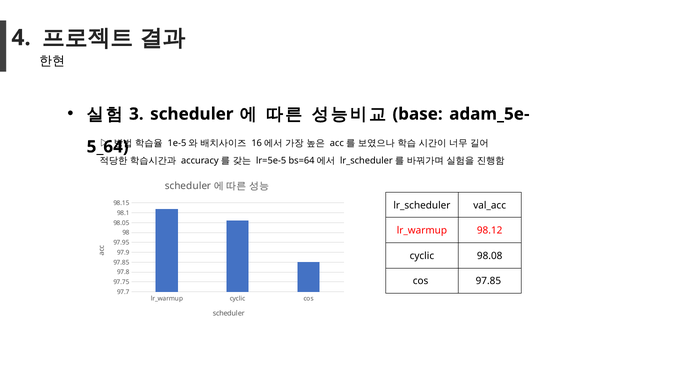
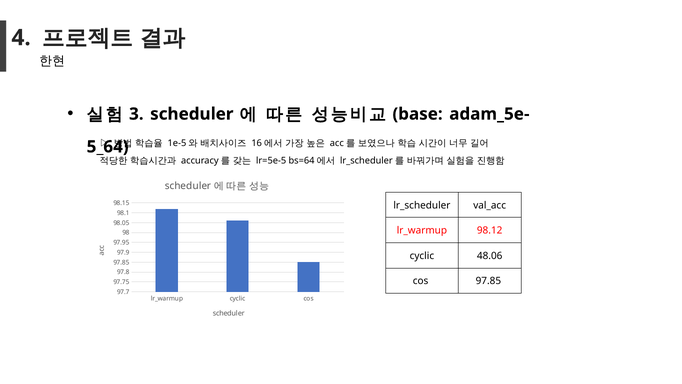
98.08: 98.08 -> 48.06
